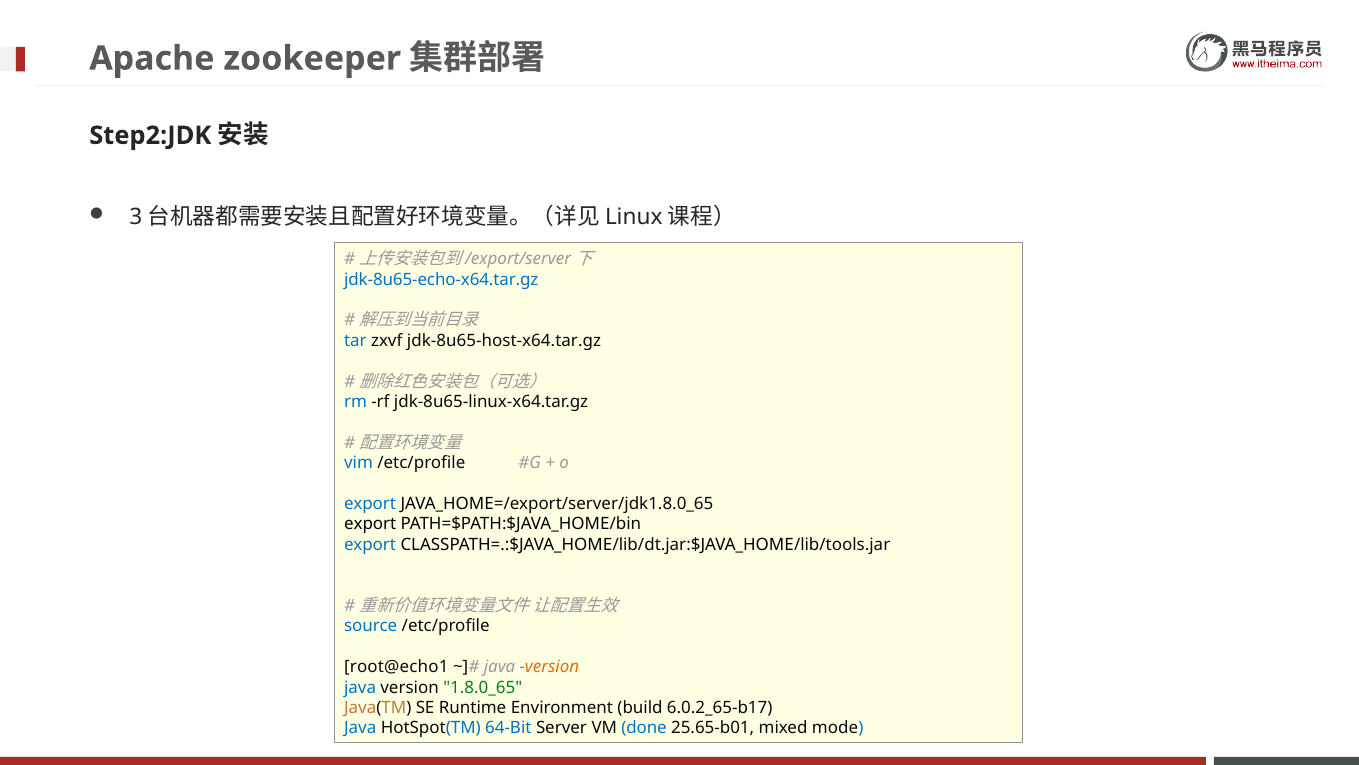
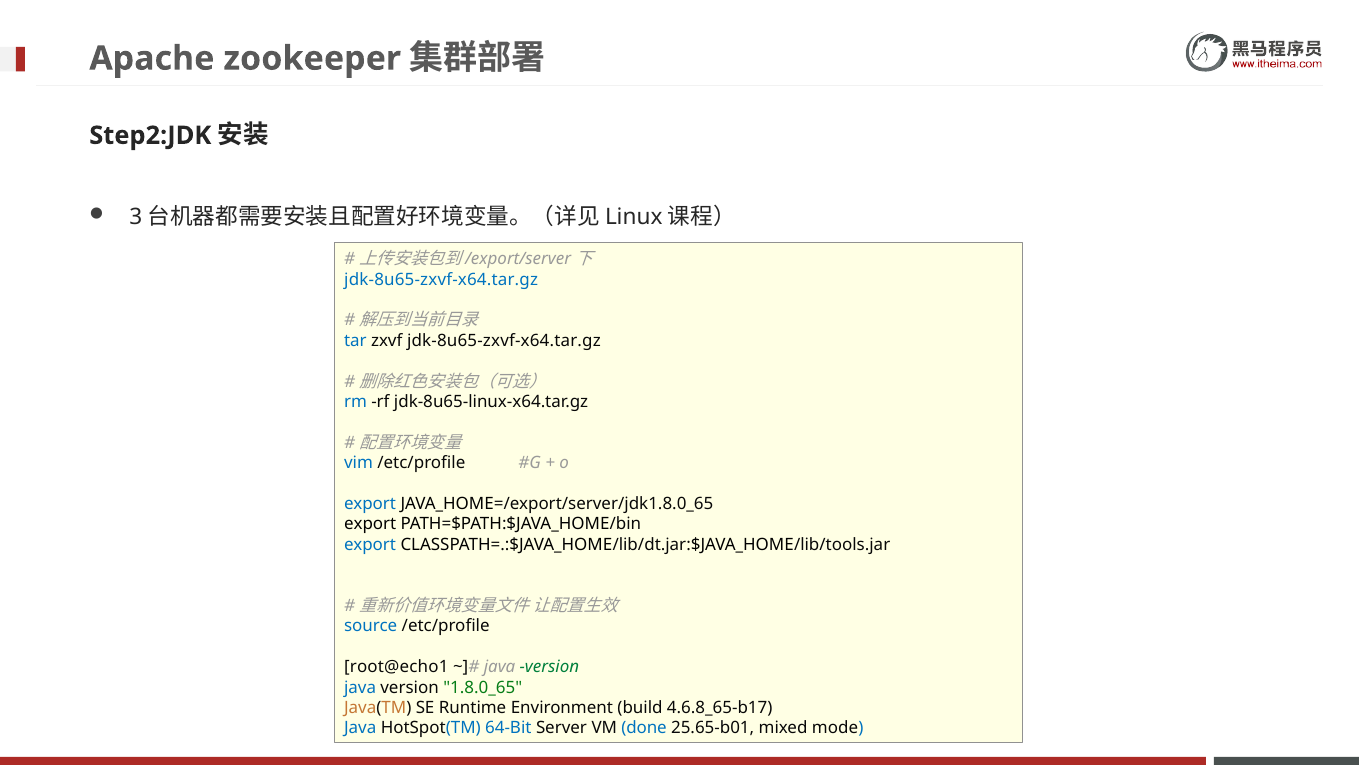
jdk-8u65-echo-x64.tar.gz at (441, 279): jdk-8u65-echo-x64.tar.gz -> jdk-8u65-zxvf-x64.tar.gz
zxvf jdk-8u65-host-x64.tar.gz: jdk-8u65-host-x64.tar.gz -> jdk-8u65-zxvf-x64.tar.gz
version at (549, 667) colour: orange -> green
6.0.2_65-b17: 6.0.2_65-b17 -> 4.6.8_65-b17
